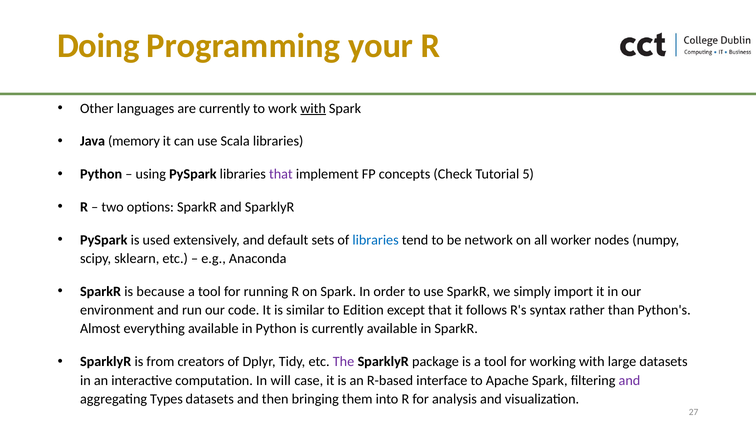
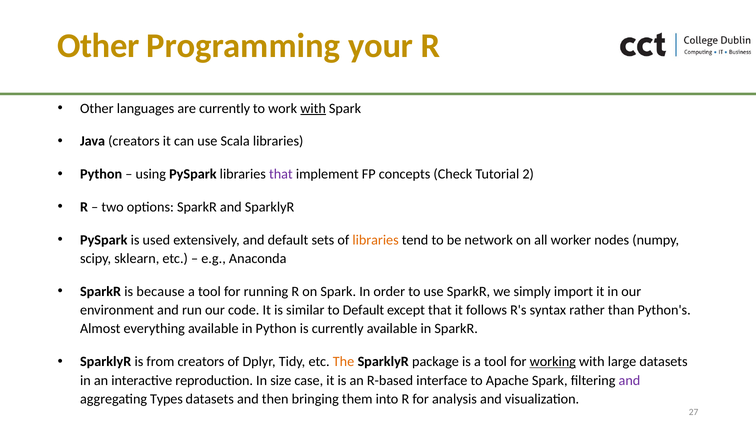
Doing at (98, 46): Doing -> Other
Java memory: memory -> creators
5: 5 -> 2
libraries at (376, 240) colour: blue -> orange
to Edition: Edition -> Default
The colour: purple -> orange
working underline: none -> present
computation: computation -> reproduction
will: will -> size
